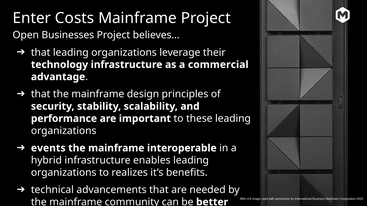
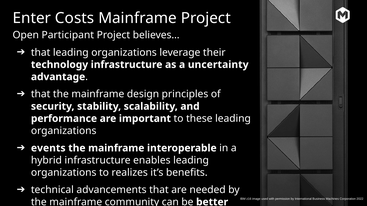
Businesses: Businesses -> Participant
commercial: commercial -> uncertainty
